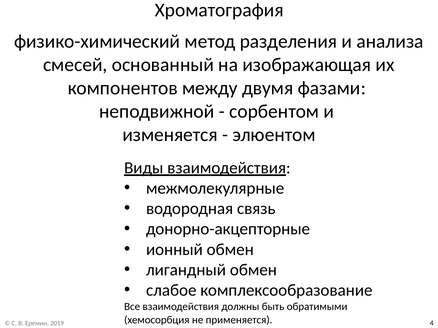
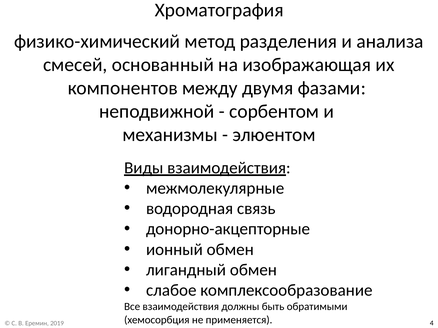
изменяется: изменяется -> механизмы
